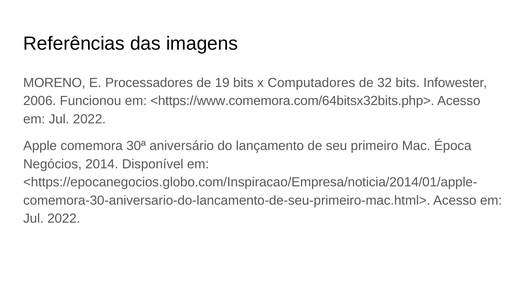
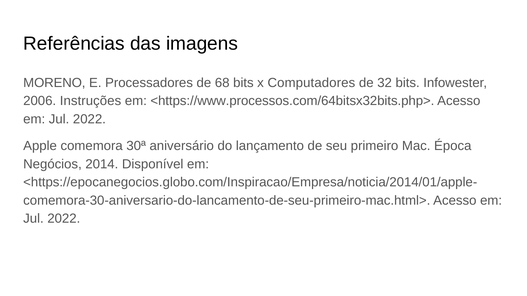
19: 19 -> 68
Funcionou: Funcionou -> Instruções
<https://www.comemora.com/64bitsx32bits.php>: <https://www.comemora.com/64bitsx32bits.php> -> <https://www.processos.com/64bitsx32bits.php>
